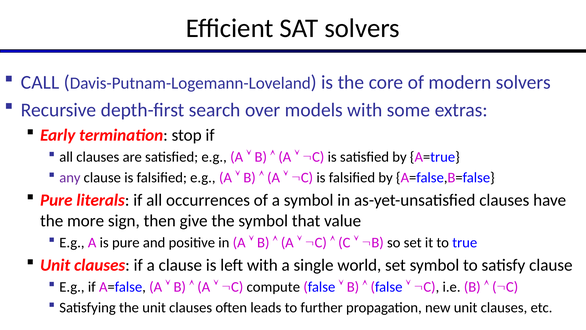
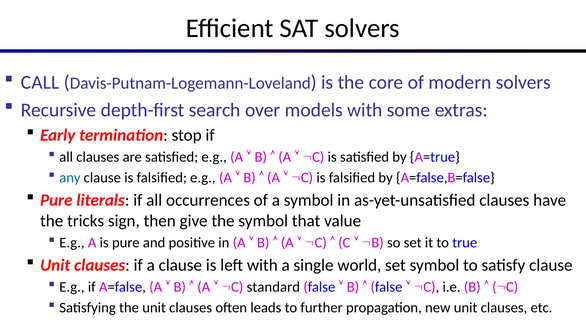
any colour: purple -> blue
more: more -> tricks
compute: compute -> standard
